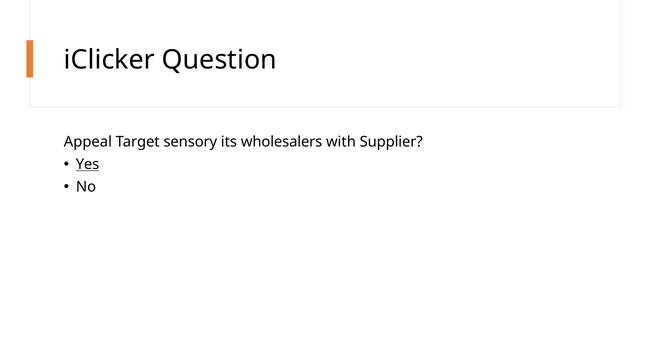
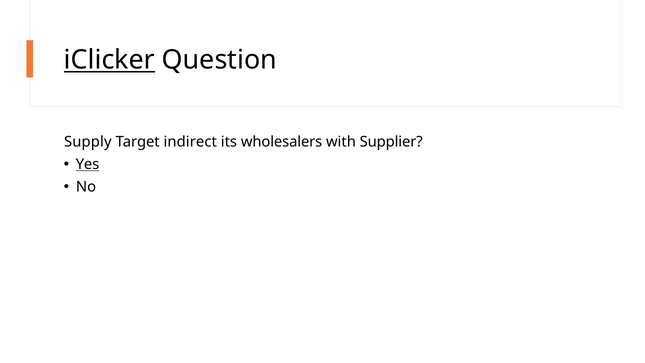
iClicker underline: none -> present
Appeal: Appeal -> Supply
sensory: sensory -> indirect
